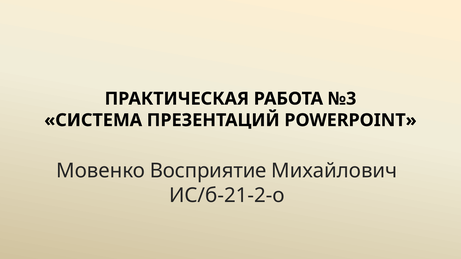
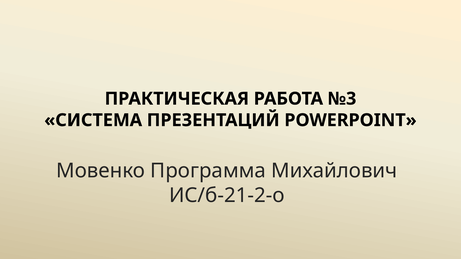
Восприятие: Восприятие -> Программа
